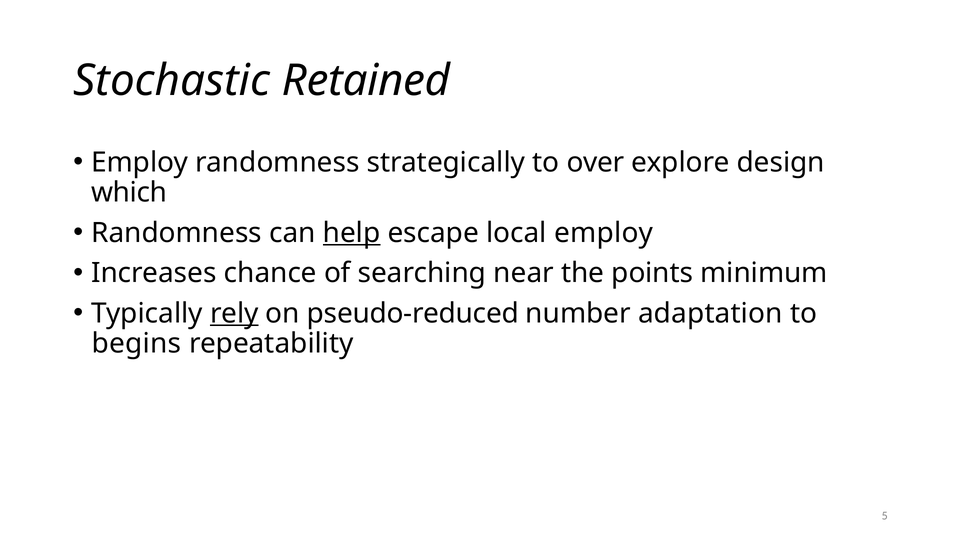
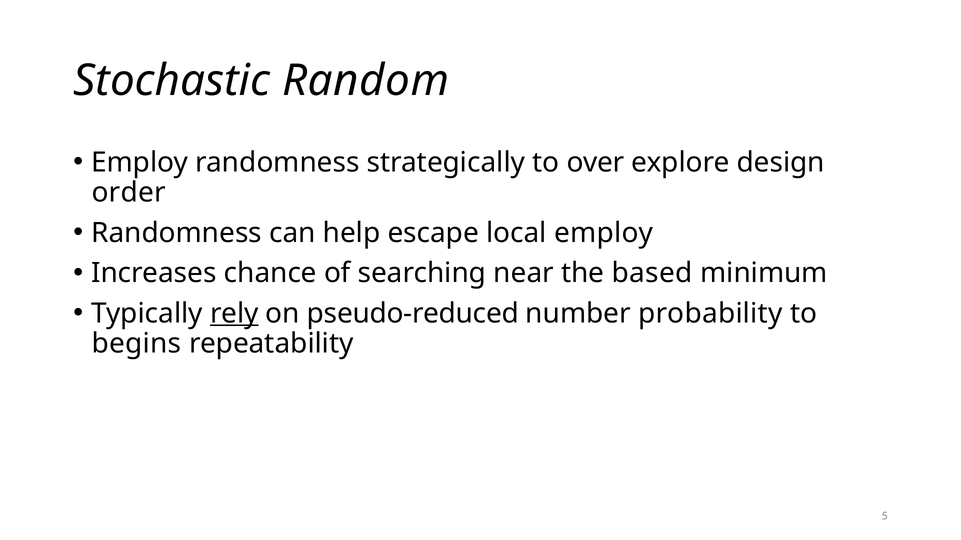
Retained: Retained -> Random
which: which -> order
help underline: present -> none
points: points -> based
adaptation: adaptation -> probability
